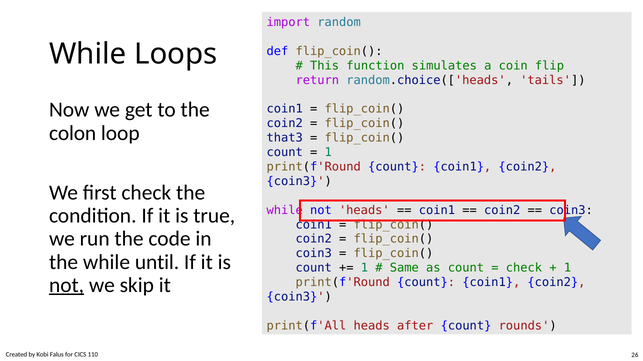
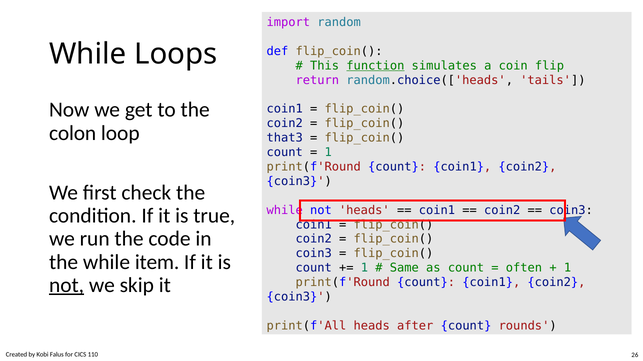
function underline: none -> present
until: until -> item
check at (524, 268): check -> often
